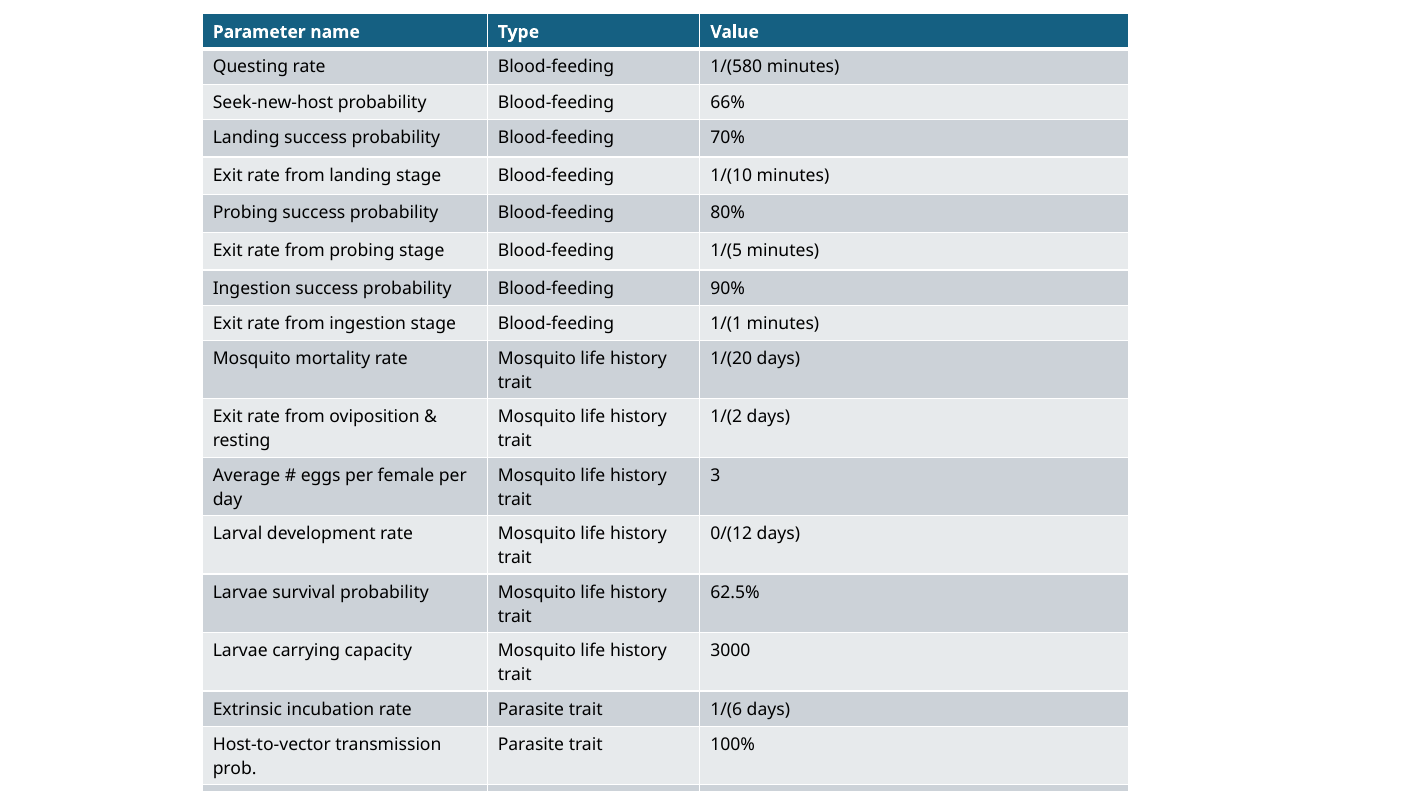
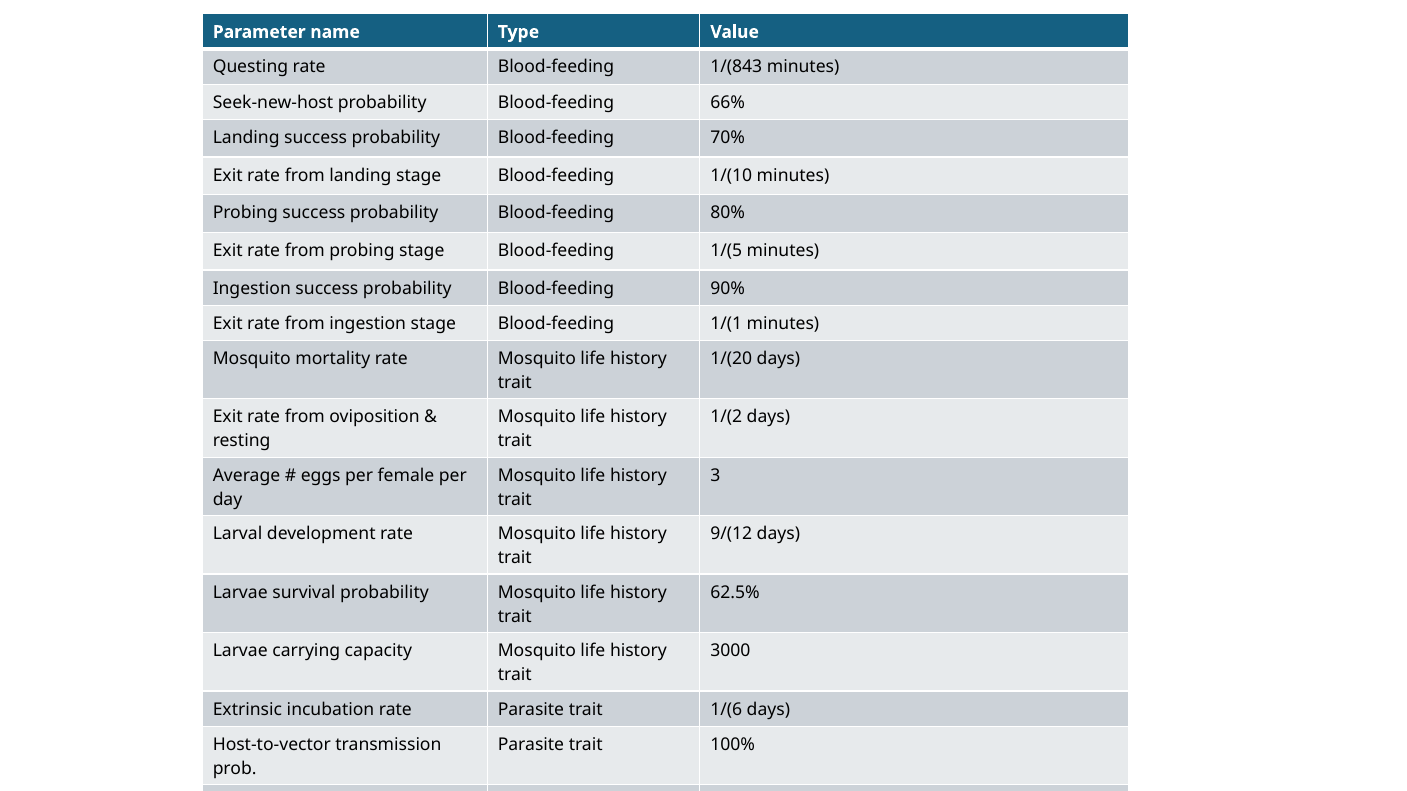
1/(580: 1/(580 -> 1/(843
0/(12: 0/(12 -> 9/(12
